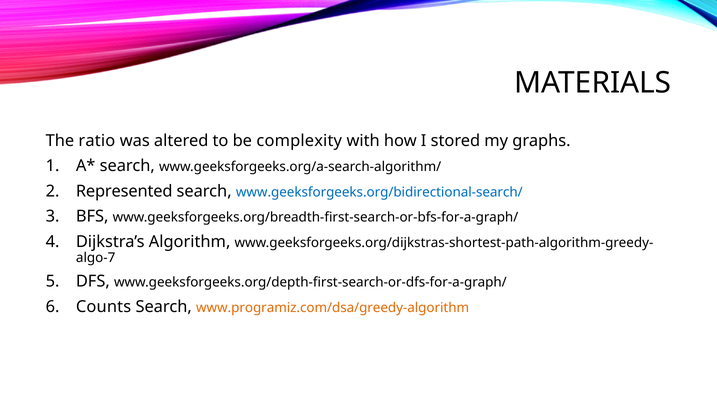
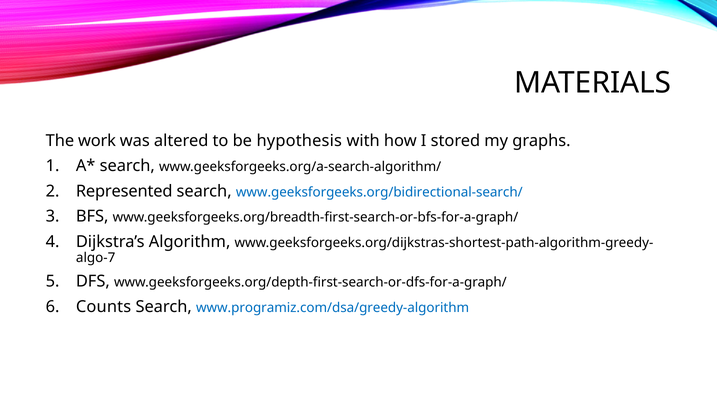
ratio: ratio -> work
complexity: complexity -> hypothesis
www.programiz.com/dsa/greedy-algorithm colour: orange -> blue
